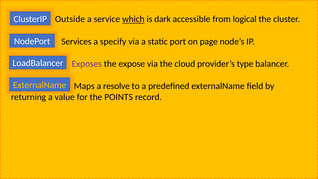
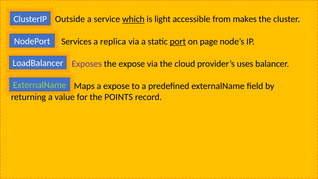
dark: dark -> light
logical: logical -> makes
specify: specify -> replica
port underline: none -> present
type: type -> uses
ExternalName at (40, 85) colour: yellow -> light green
a resolve: resolve -> expose
